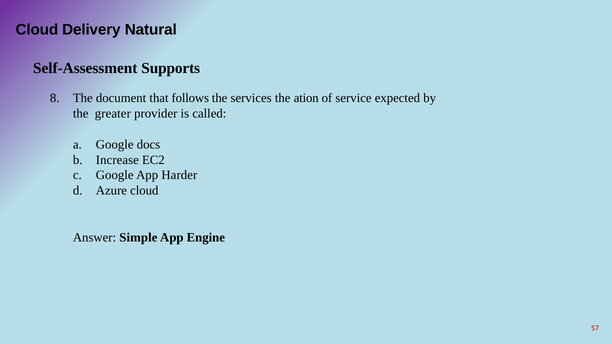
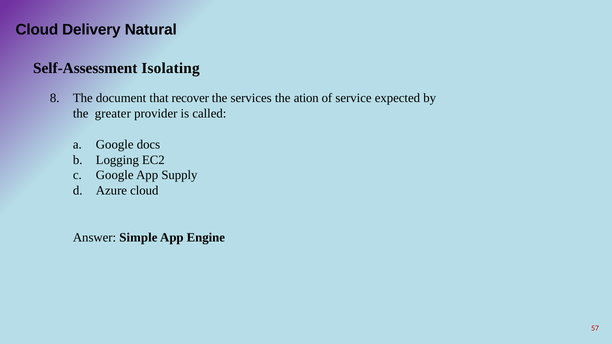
Supports: Supports -> Isolating
follows: follows -> recover
Increase: Increase -> Logging
Harder: Harder -> Supply
